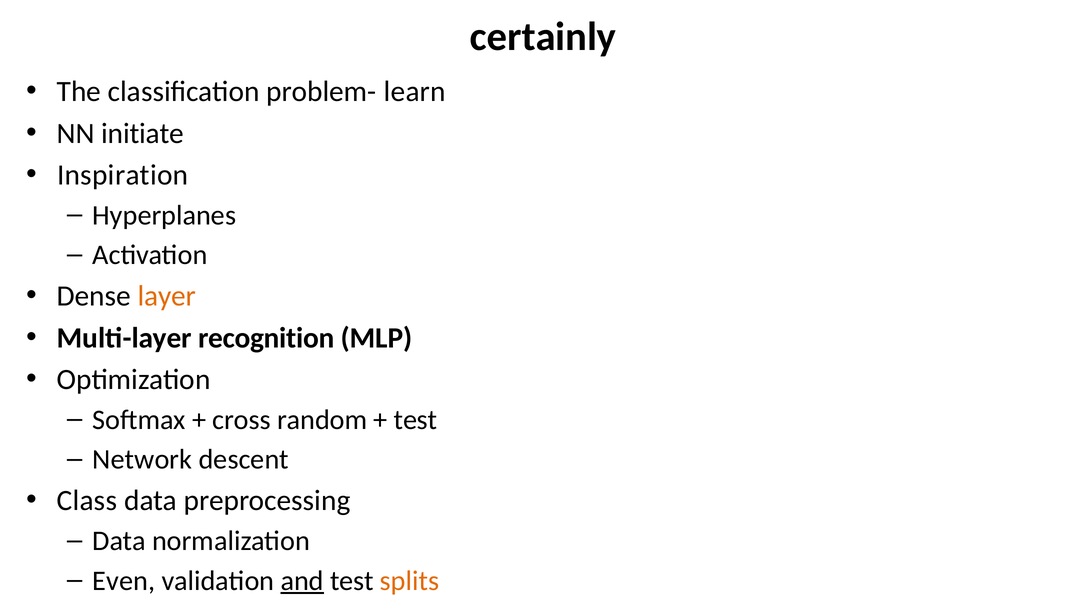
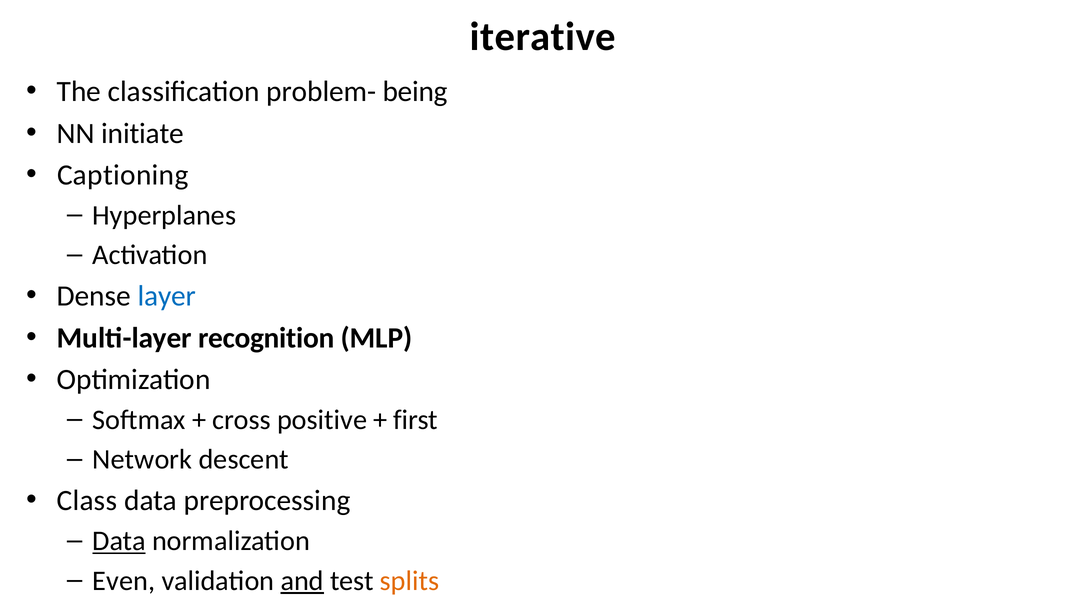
certainly: certainly -> iterative
learn: learn -> being
Inspiration: Inspiration -> Captioning
layer colour: orange -> blue
random: random -> positive
test at (416, 420): test -> first
Data at (119, 541) underline: none -> present
